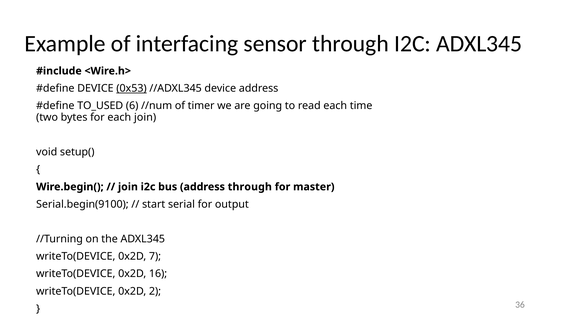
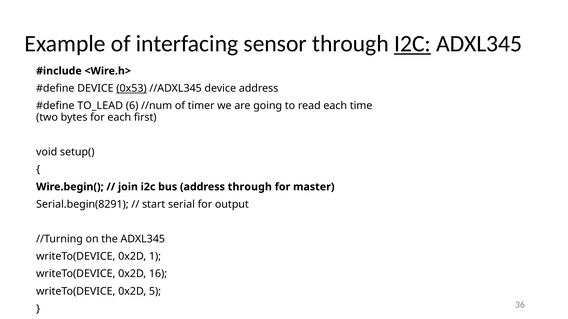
I2C at (413, 44) underline: none -> present
TO_USED: TO_USED -> TO_LEAD
each join: join -> first
Serial.begin(9100: Serial.begin(9100 -> Serial.begin(8291
7: 7 -> 1
2: 2 -> 5
